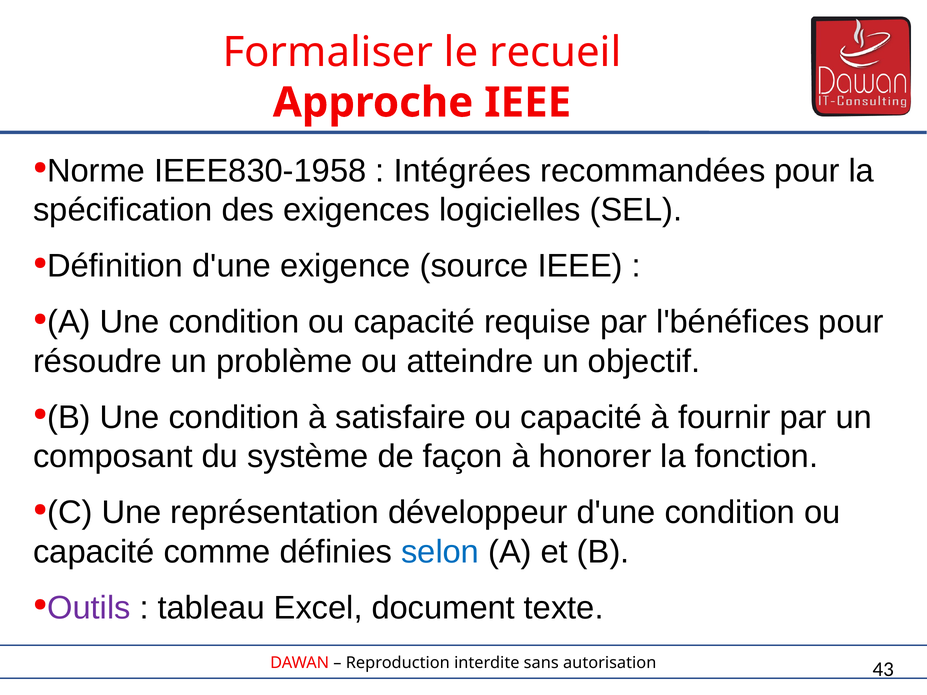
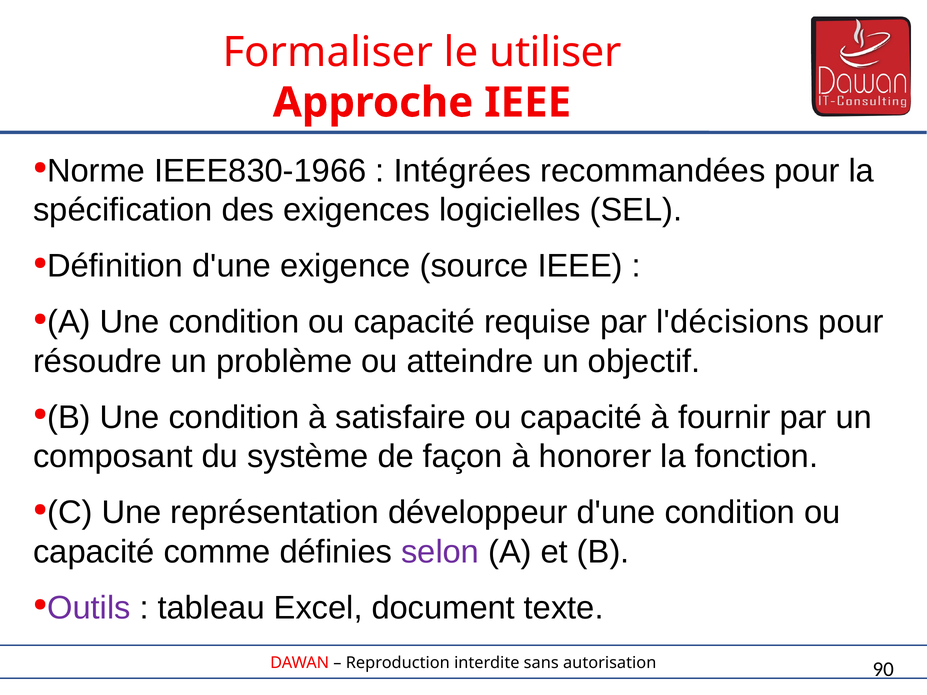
recueil: recueil -> utiliser
IEEE830-1958: IEEE830-1958 -> IEEE830-1966
l'bénéfices: l'bénéfices -> l'décisions
selon colour: blue -> purple
43: 43 -> 90
